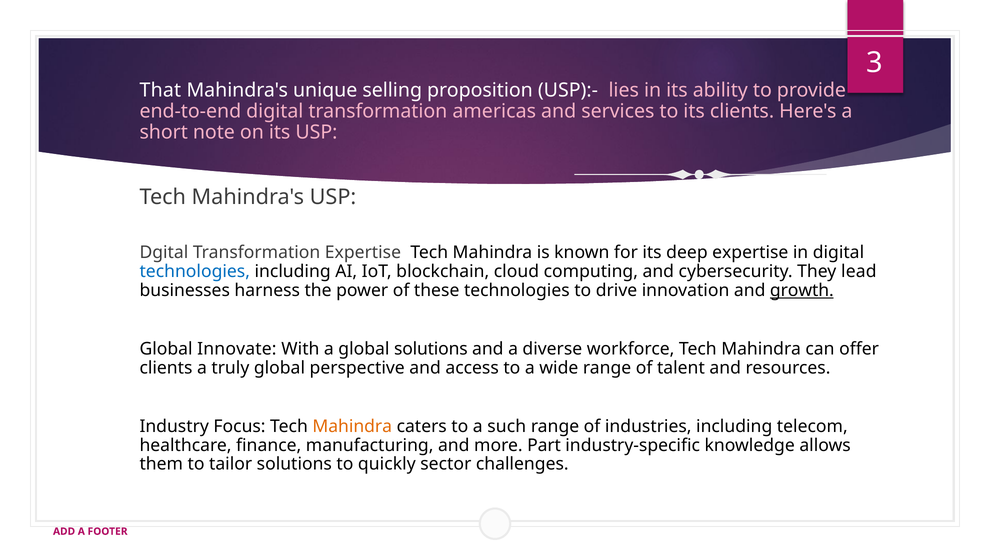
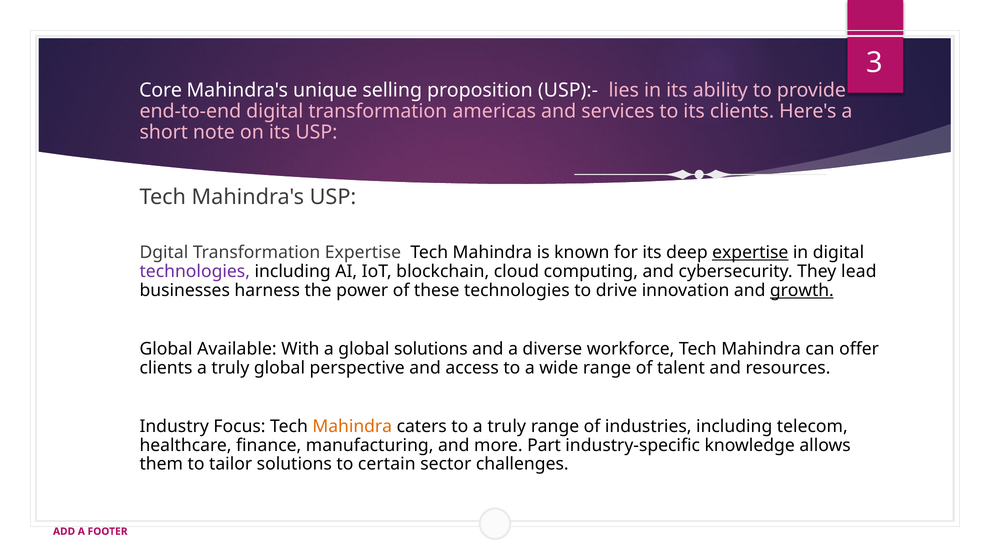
That: That -> Core
expertise at (750, 252) underline: none -> present
technologies at (195, 271) colour: blue -> purple
Innovate: Innovate -> Available
to a such: such -> truly
quickly: quickly -> certain
